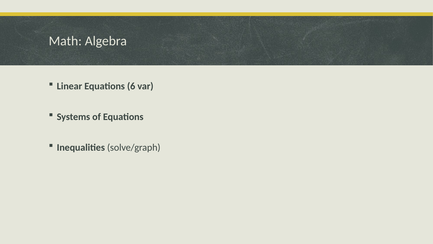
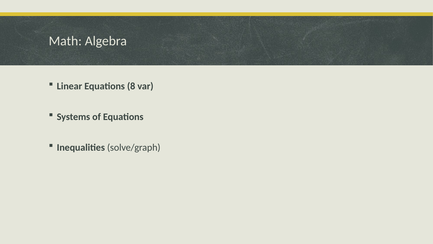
6: 6 -> 8
